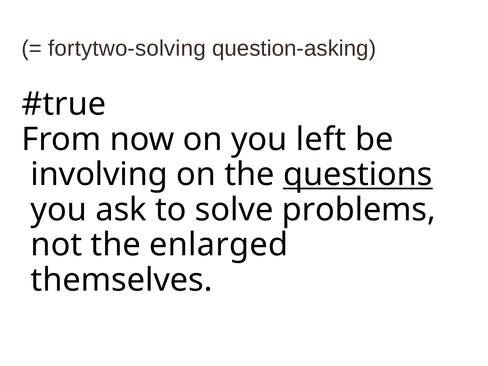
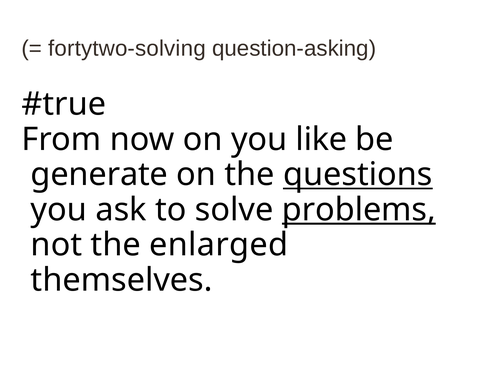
left: left -> like
involving: involving -> generate
problems underline: none -> present
